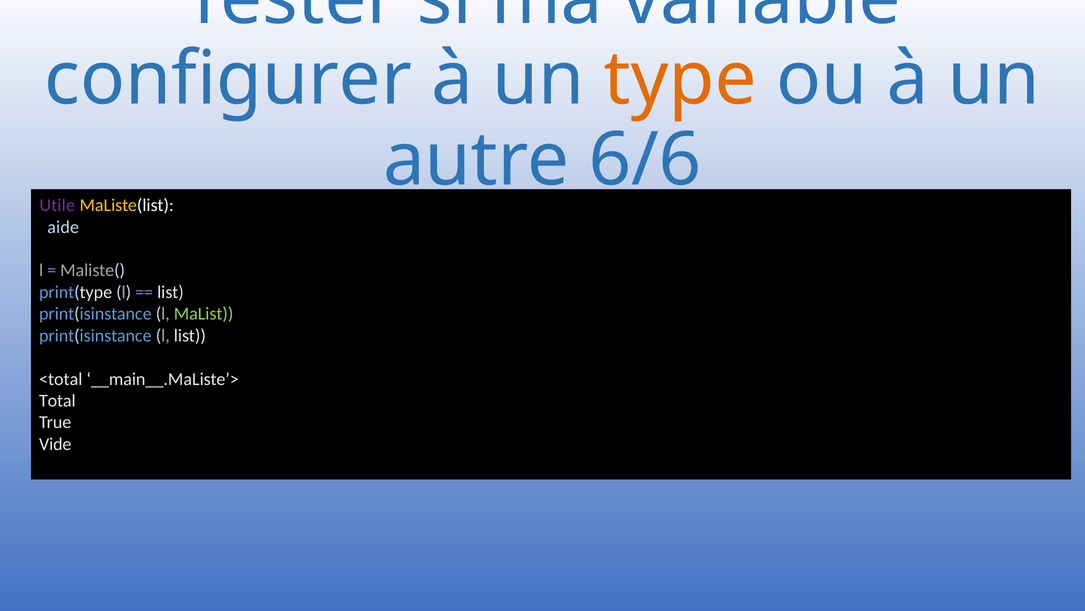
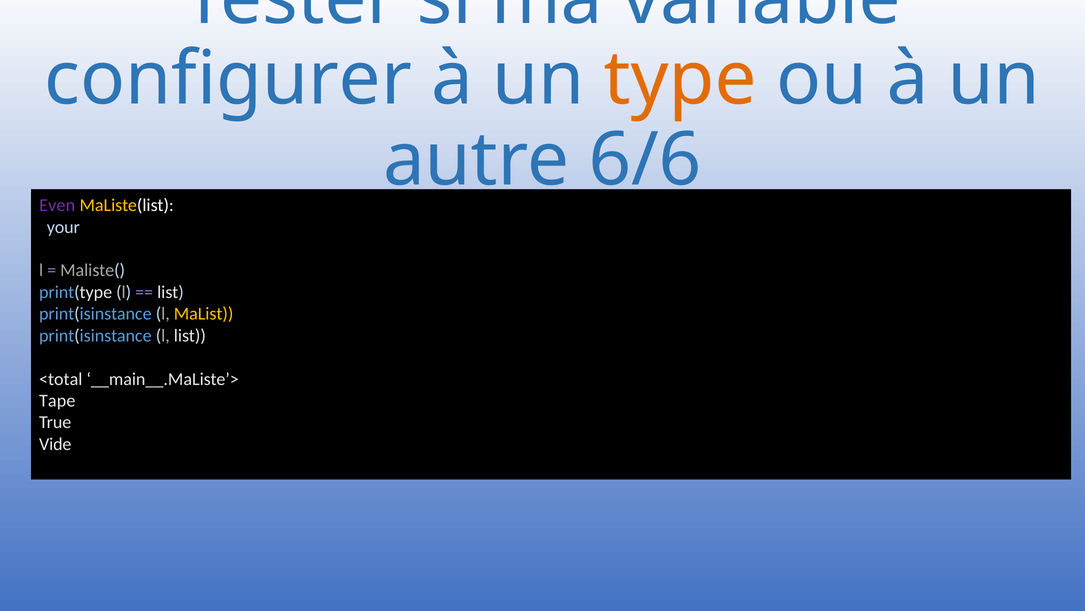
Utile: Utile -> Even
aide: aide -> your
MaList colour: light green -> yellow
Total: Total -> Tape
